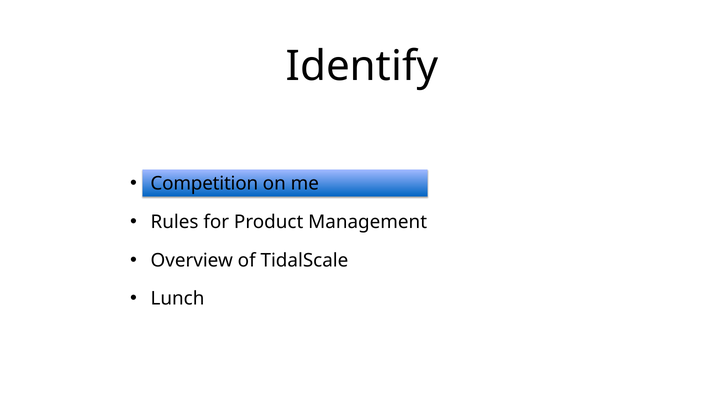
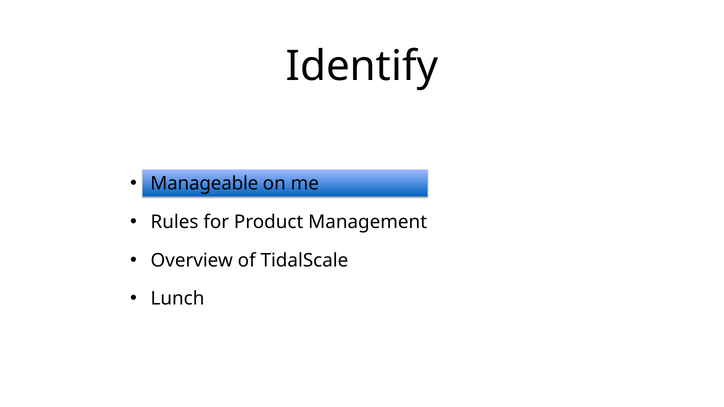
Competition: Competition -> Manageable
